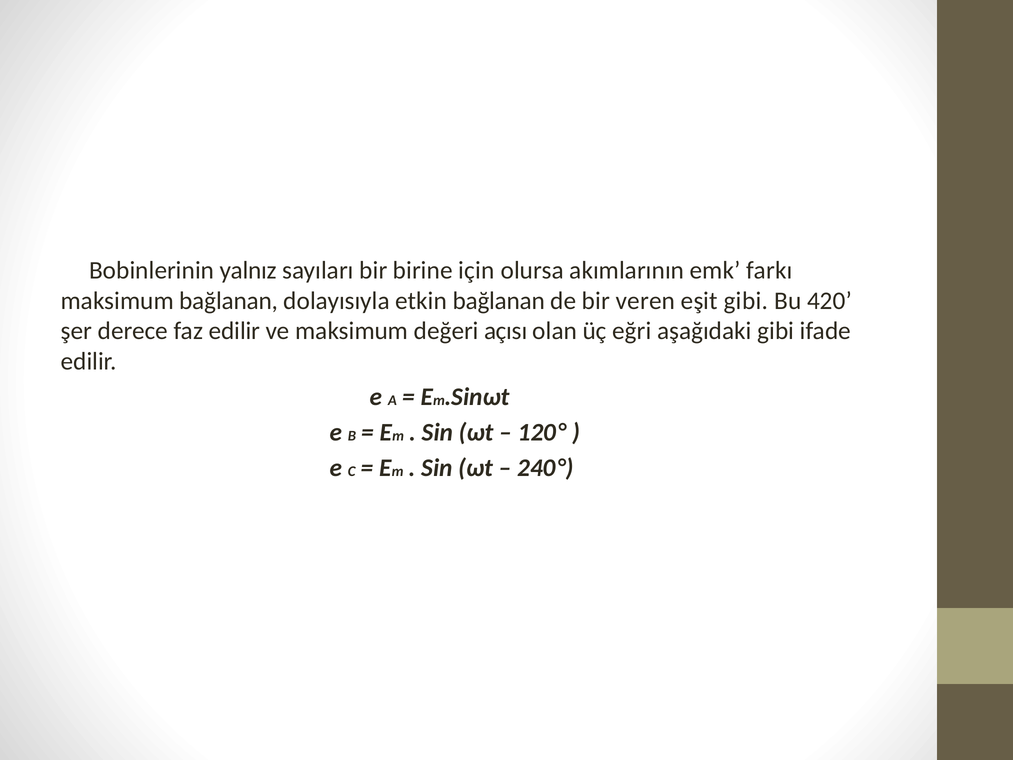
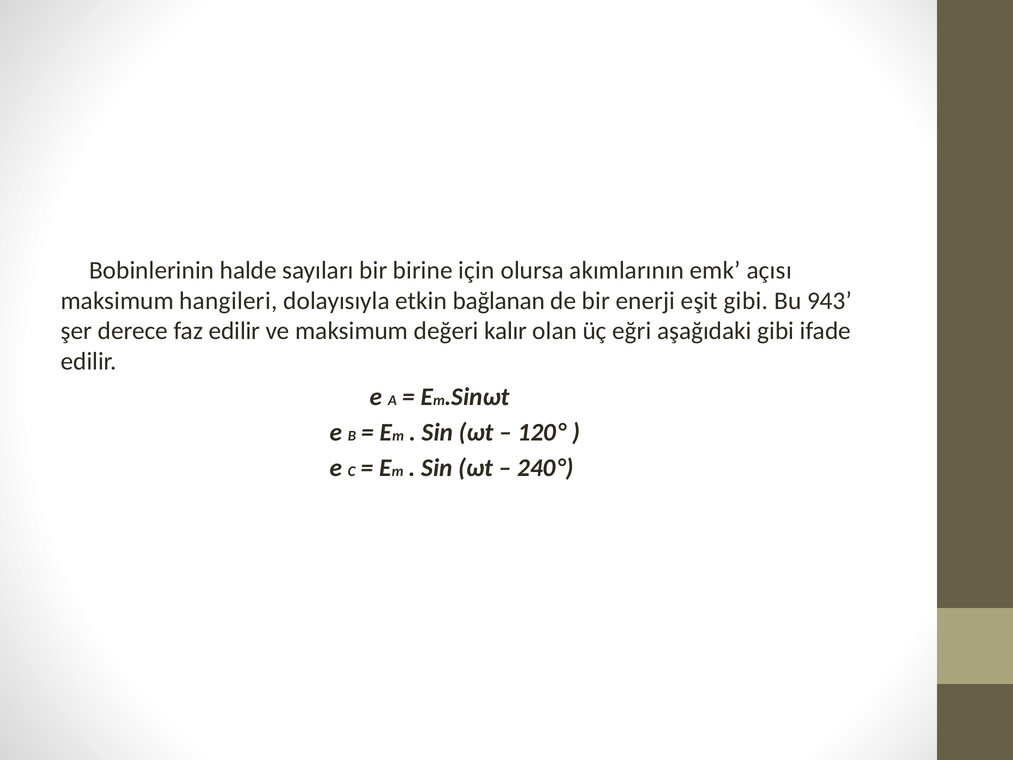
yalnız: yalnız -> halde
farkı: farkı -> açısı
maksimum bağlanan: bağlanan -> hangileri
veren: veren -> enerji
420: 420 -> 943
açısı: açısı -> kalır
